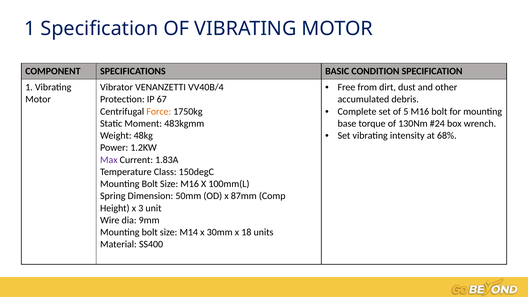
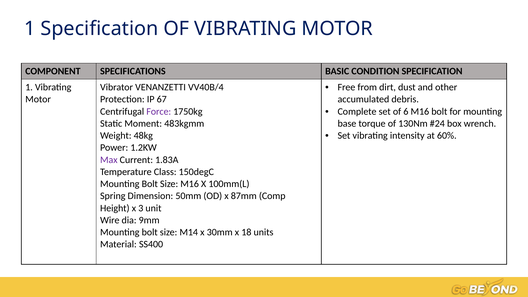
5: 5 -> 6
Force colour: orange -> purple
68%: 68% -> 60%
